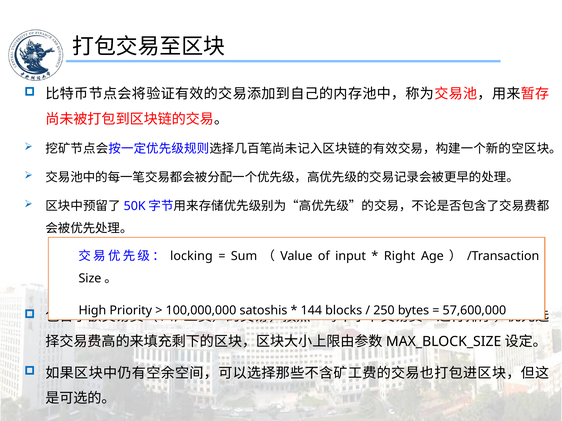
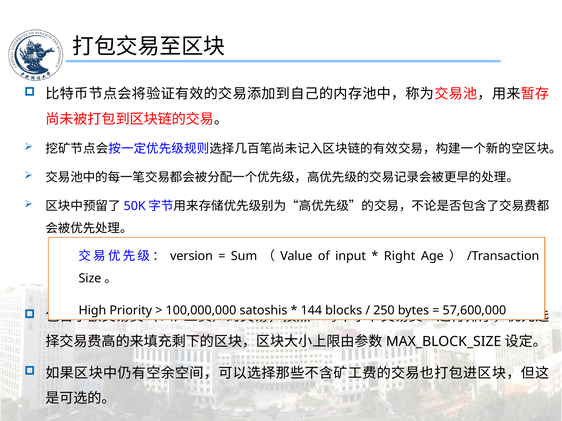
locking: locking -> version
